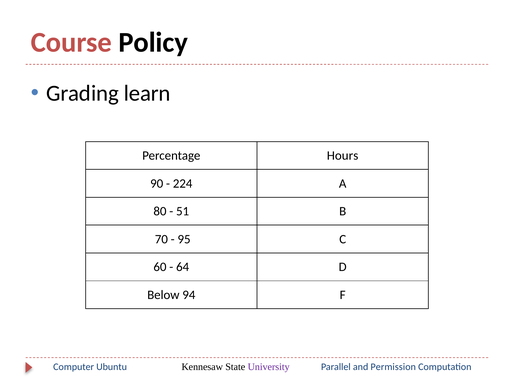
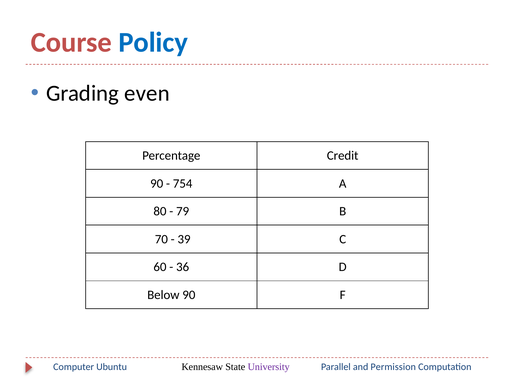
Policy colour: black -> blue
learn: learn -> even
Hours: Hours -> Credit
224: 224 -> 754
51: 51 -> 79
95: 95 -> 39
64: 64 -> 36
Below 94: 94 -> 90
